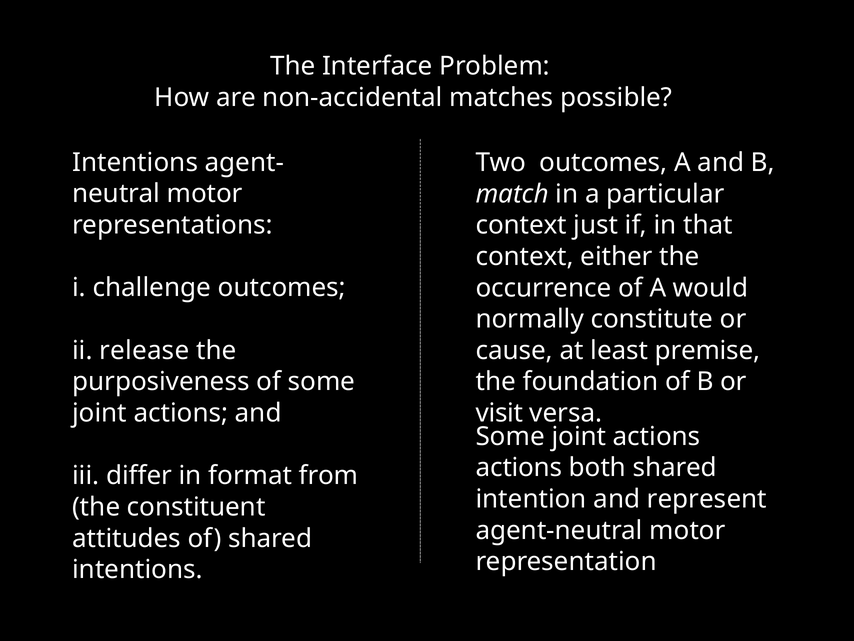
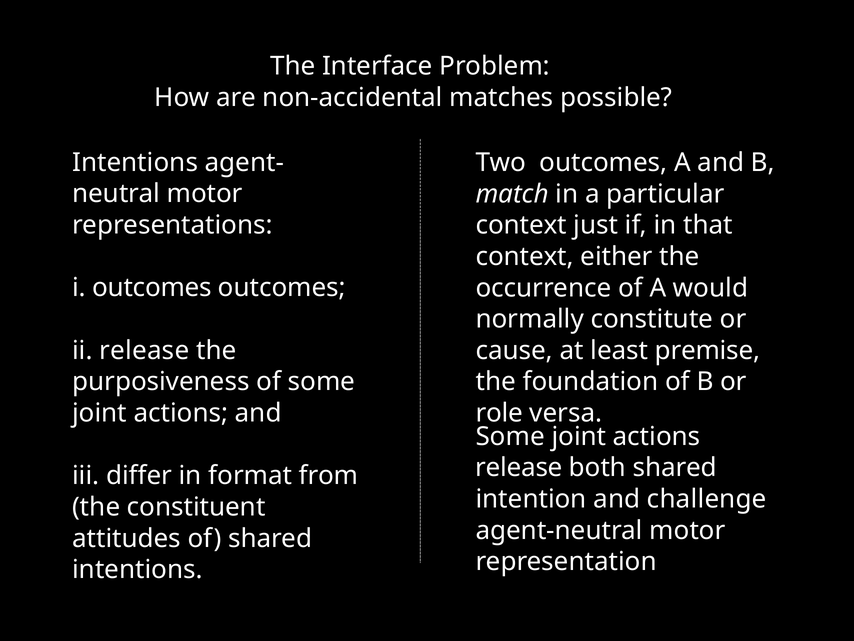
i challenge: challenge -> outcomes
visit: visit -> role
actions at (519, 467): actions -> release
represent: represent -> challenge
